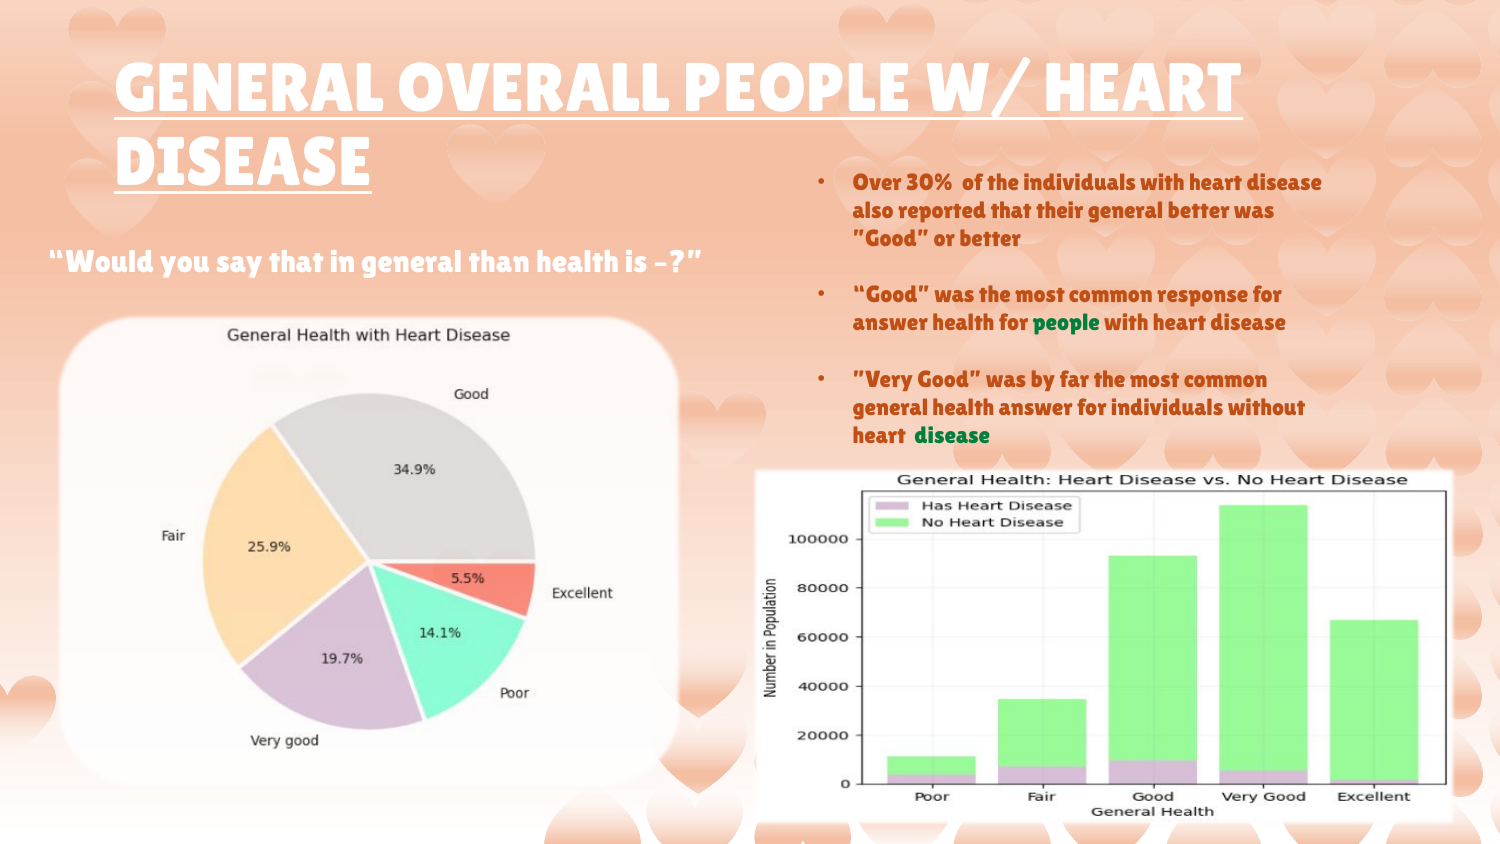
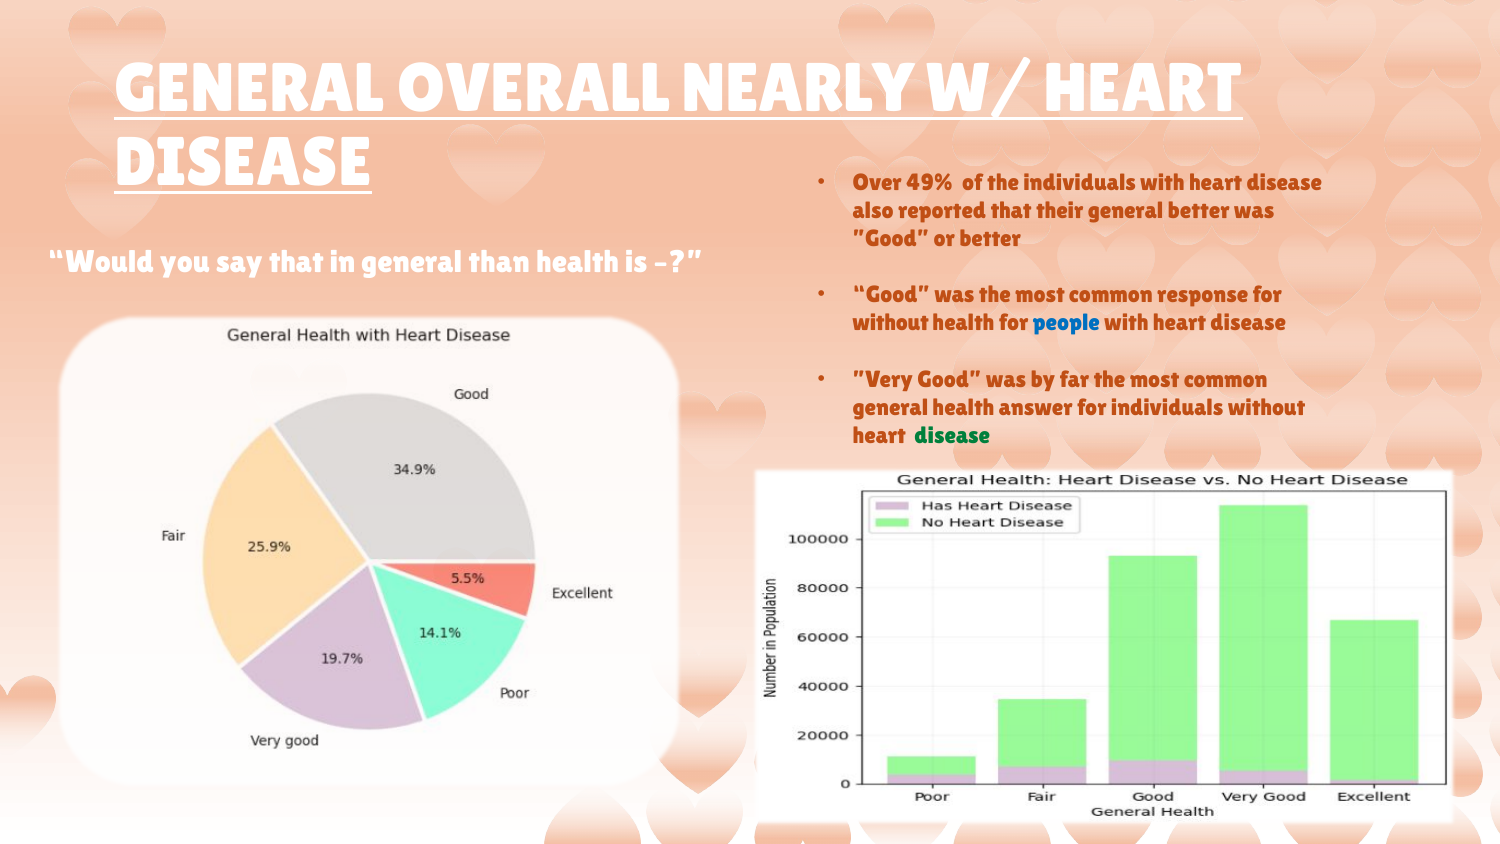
OVERALL PEOPLE: PEOPLE -> NEARLY
30%: 30% -> 49%
answer at (890, 323): answer -> without
people at (1066, 323) colour: green -> blue
